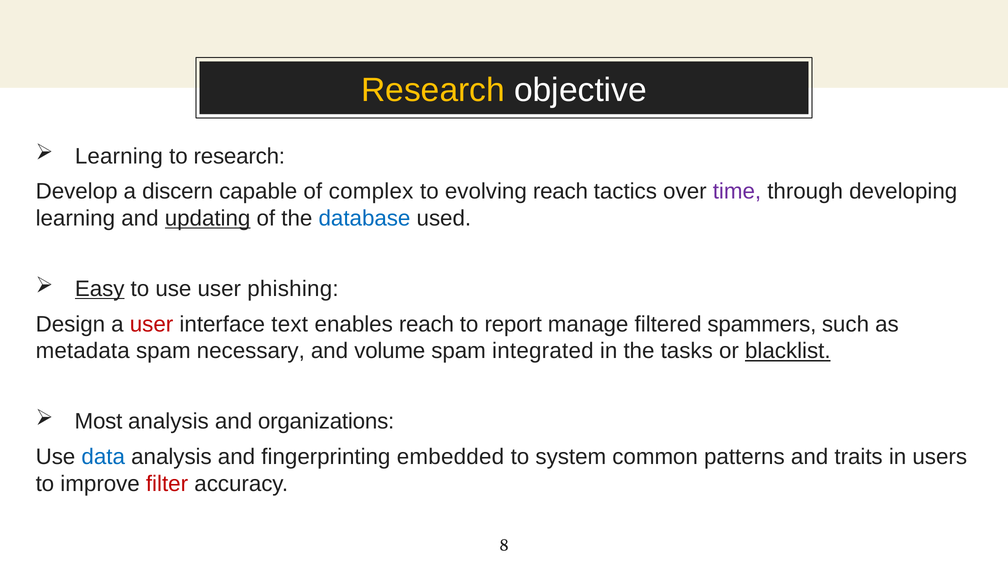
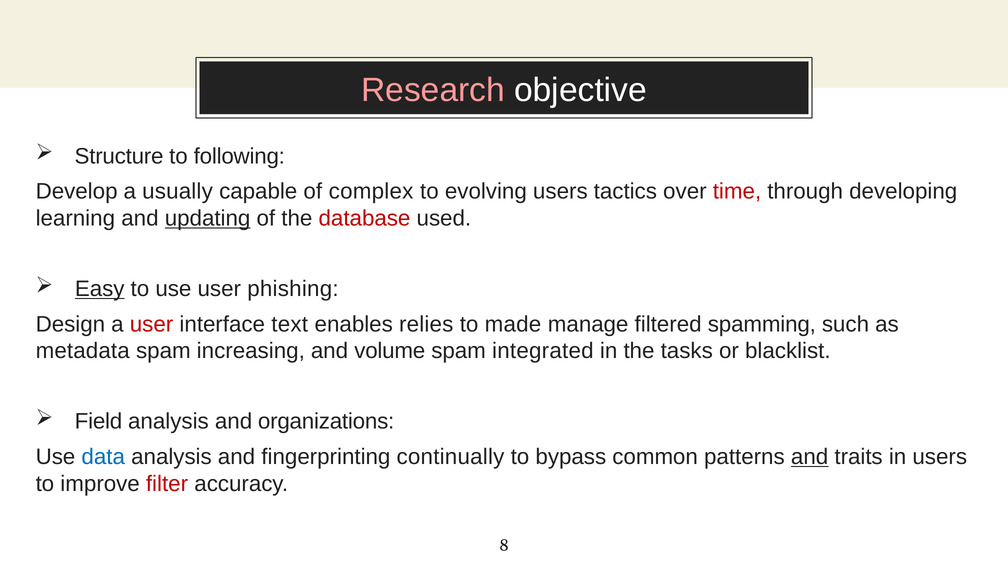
Research at (433, 90) colour: yellow -> pink
Learning at (119, 156): Learning -> Structure
to research: research -> following
discern: discern -> usually
evolving reach: reach -> users
time colour: purple -> red
database colour: blue -> red
enables reach: reach -> relies
report: report -> made
spammers: spammers -> spamming
necessary: necessary -> increasing
blacklist underline: present -> none
Most: Most -> Field
embedded: embedded -> continually
system: system -> bypass
and at (810, 457) underline: none -> present
